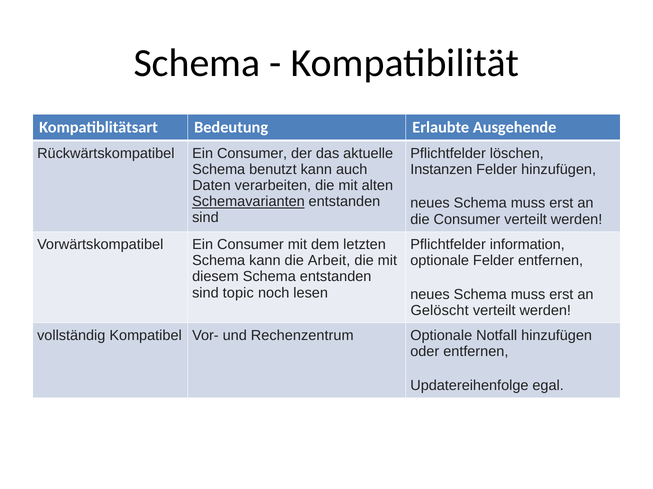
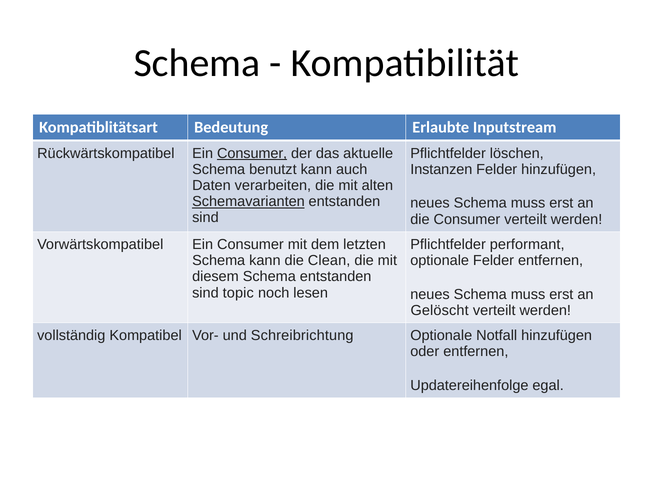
Ausgehende: Ausgehende -> Inputstream
Consumer at (252, 154) underline: none -> present
information: information -> performant
Arbeit: Arbeit -> Clean
Rechenzentrum: Rechenzentrum -> Schreibrichtung
